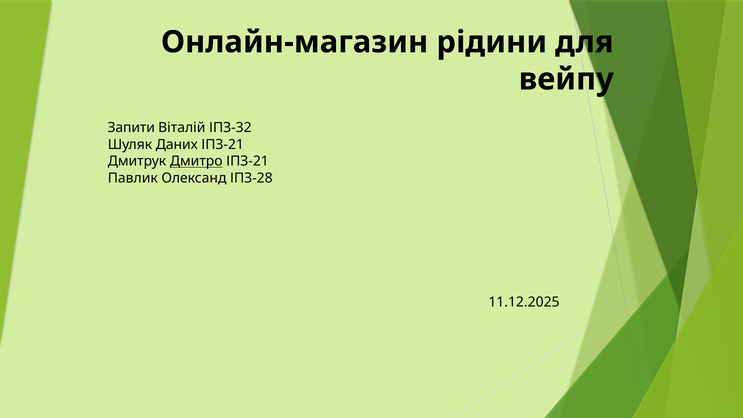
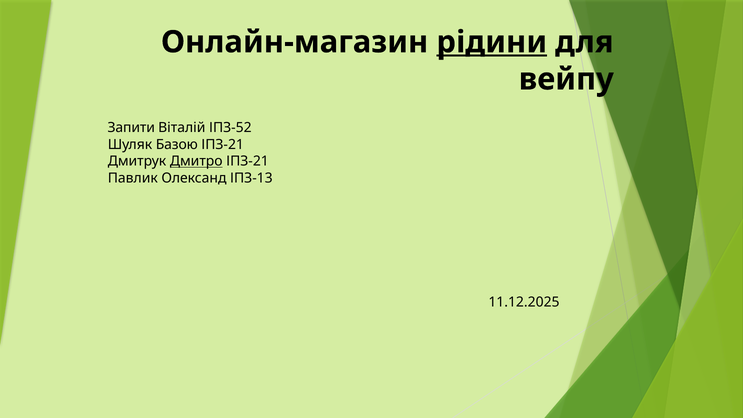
рідини underline: none -> present
ІПЗ-32: ІПЗ-32 -> ІПЗ-52
Даних: Даних -> Базою
ІПЗ-28: ІПЗ-28 -> ІПЗ-13
